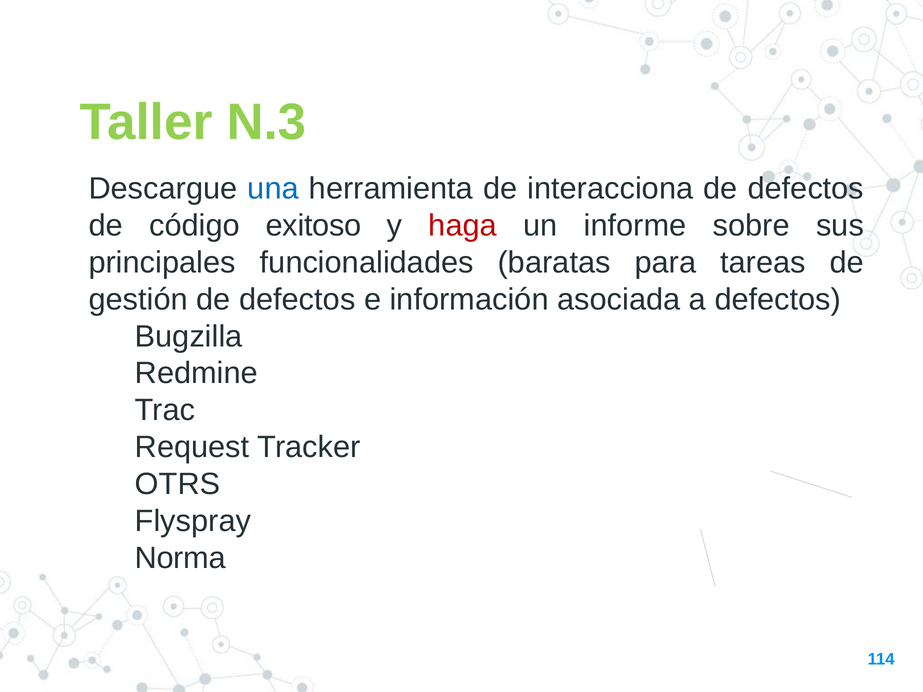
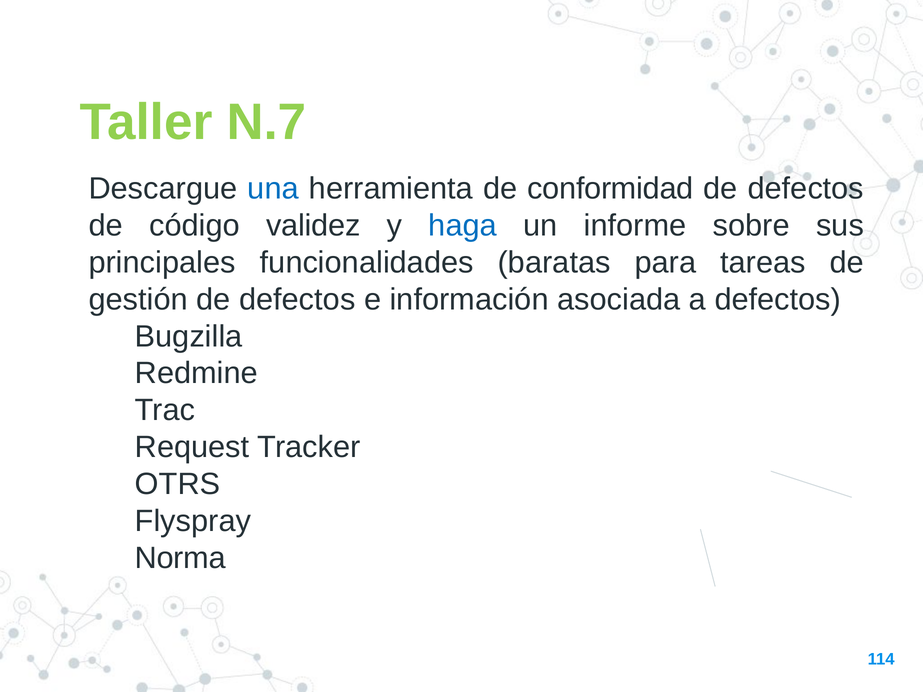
N.3: N.3 -> N.7
interacciona: interacciona -> conformidad
exitoso: exitoso -> validez
haga colour: red -> blue
